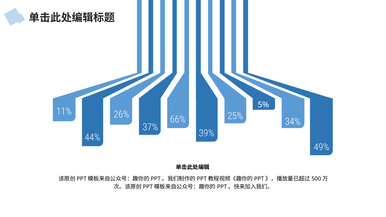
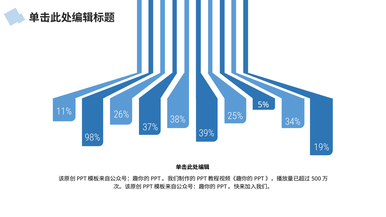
66%: 66% -> 38%
44%: 44% -> 98%
49%: 49% -> 19%
